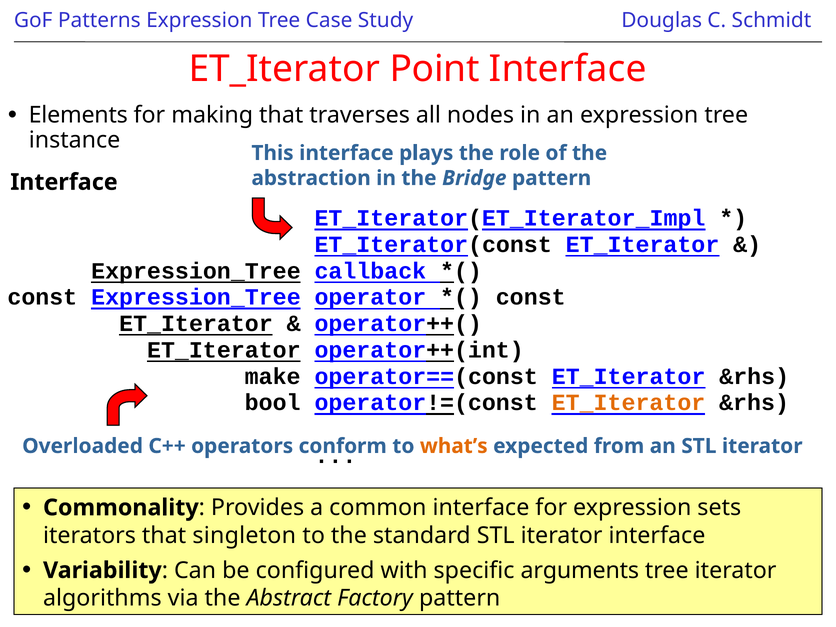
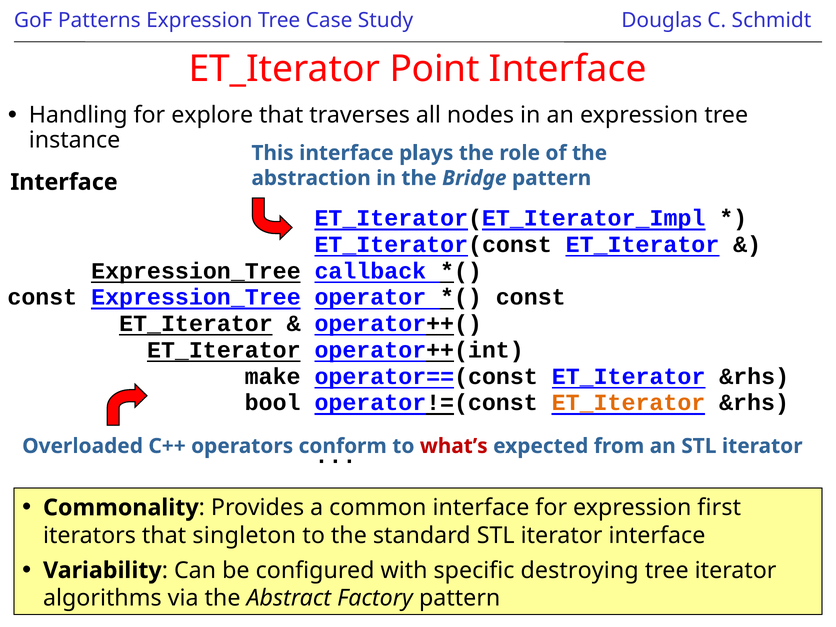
Elements: Elements -> Handling
making: making -> explore
what’s colour: orange -> red
sets: sets -> first
arguments: arguments -> destroying
